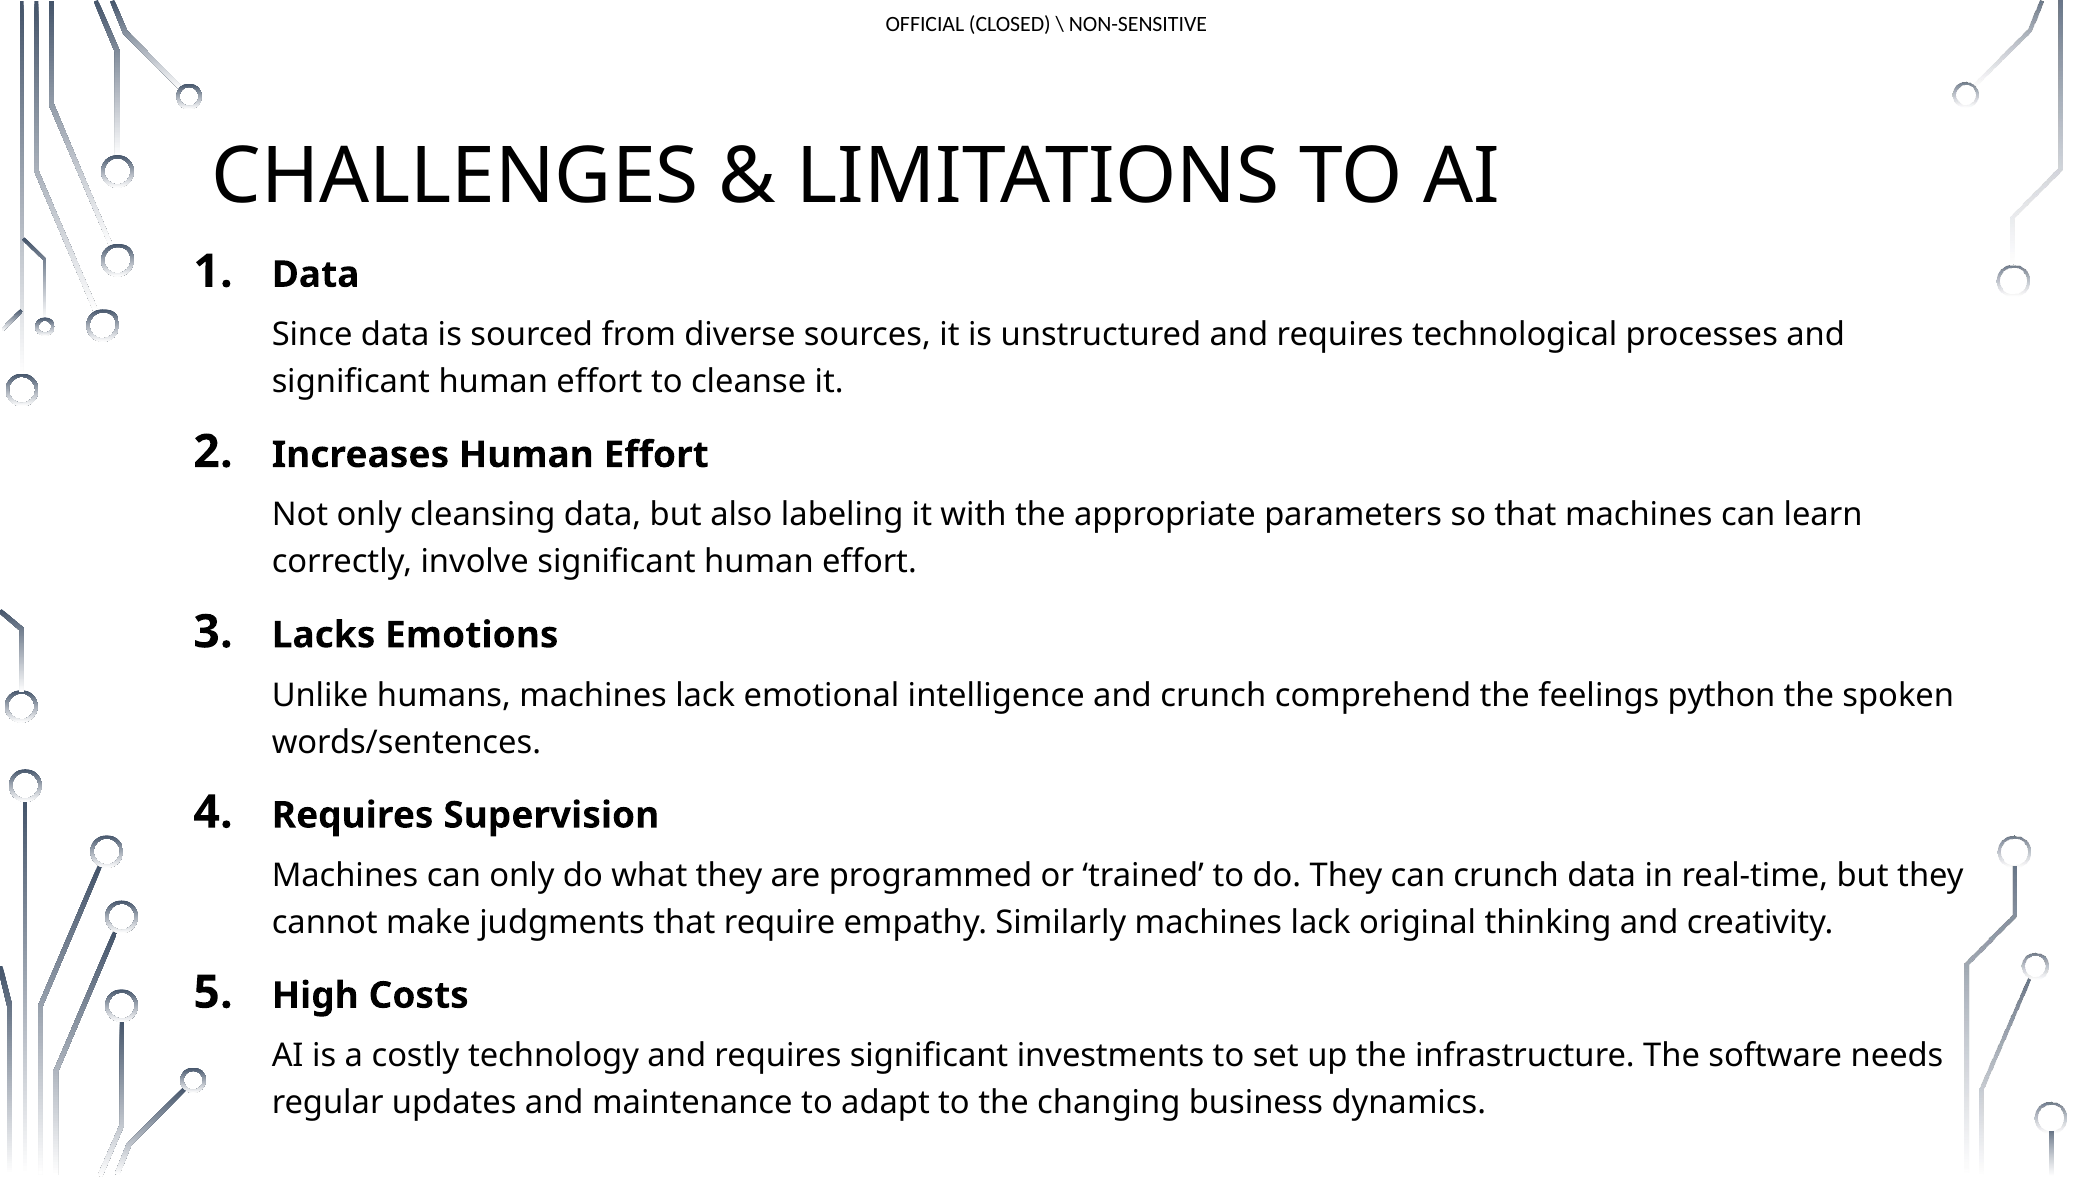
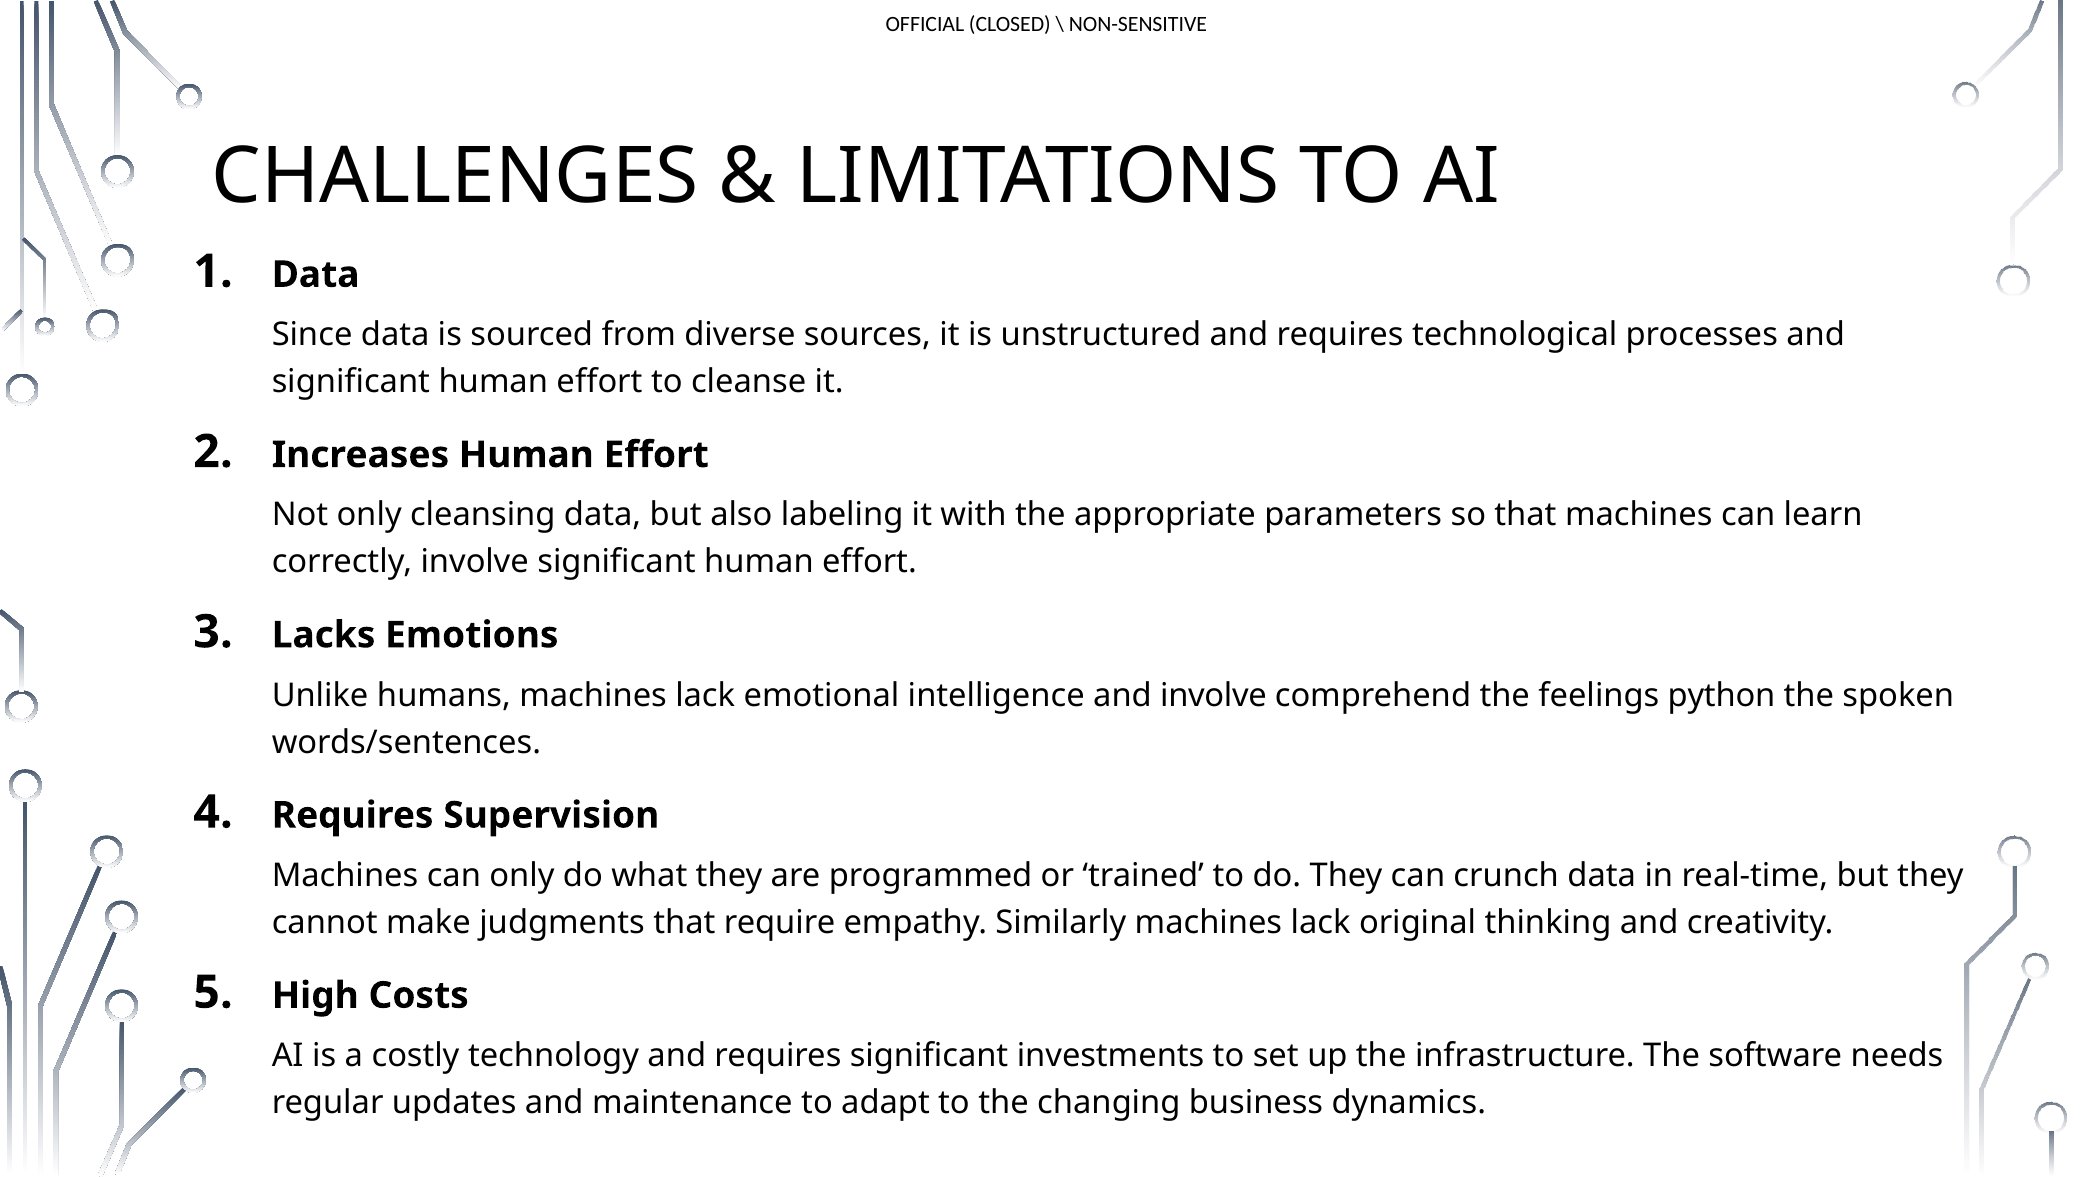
and crunch: crunch -> involve
